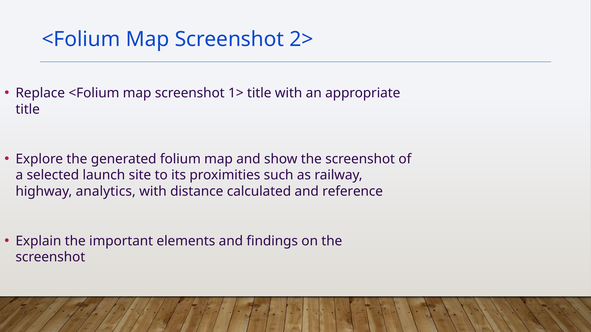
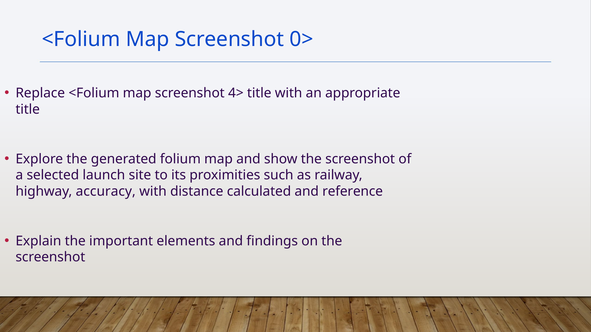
2>: 2> -> 0>
1>: 1> -> 4>
analytics: analytics -> accuracy
